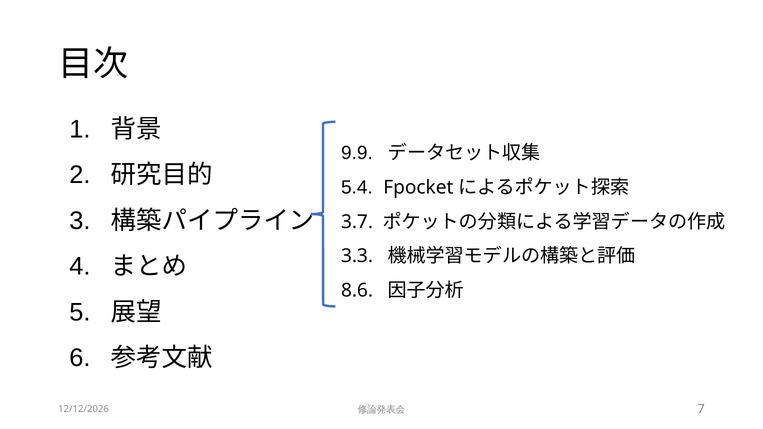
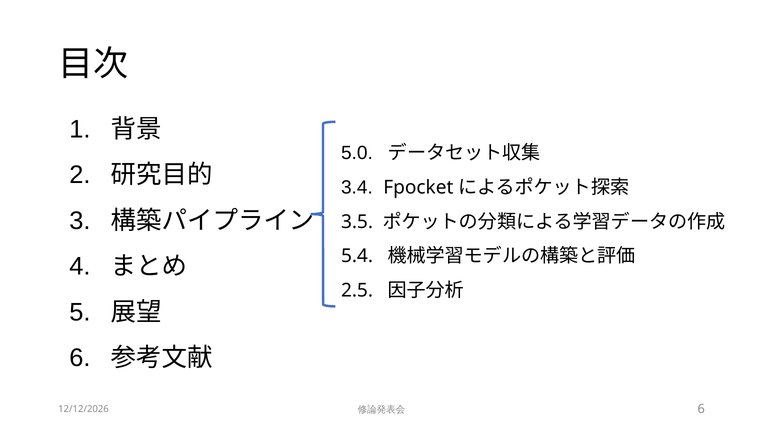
9.9: 9.9 -> 5.0
5.4: 5.4 -> 3.4
3.7: 3.7 -> 3.5
3.3: 3.3 -> 5.4
8.6: 8.6 -> 2.5
7 at (701, 409): 7 -> 6
